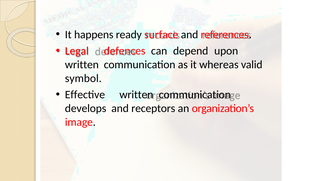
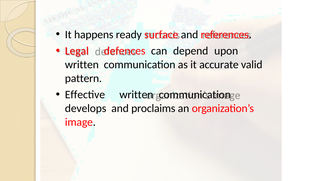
whereas: whereas -> accurate
symbol: symbol -> pattern
receptors: receptors -> proclaims
